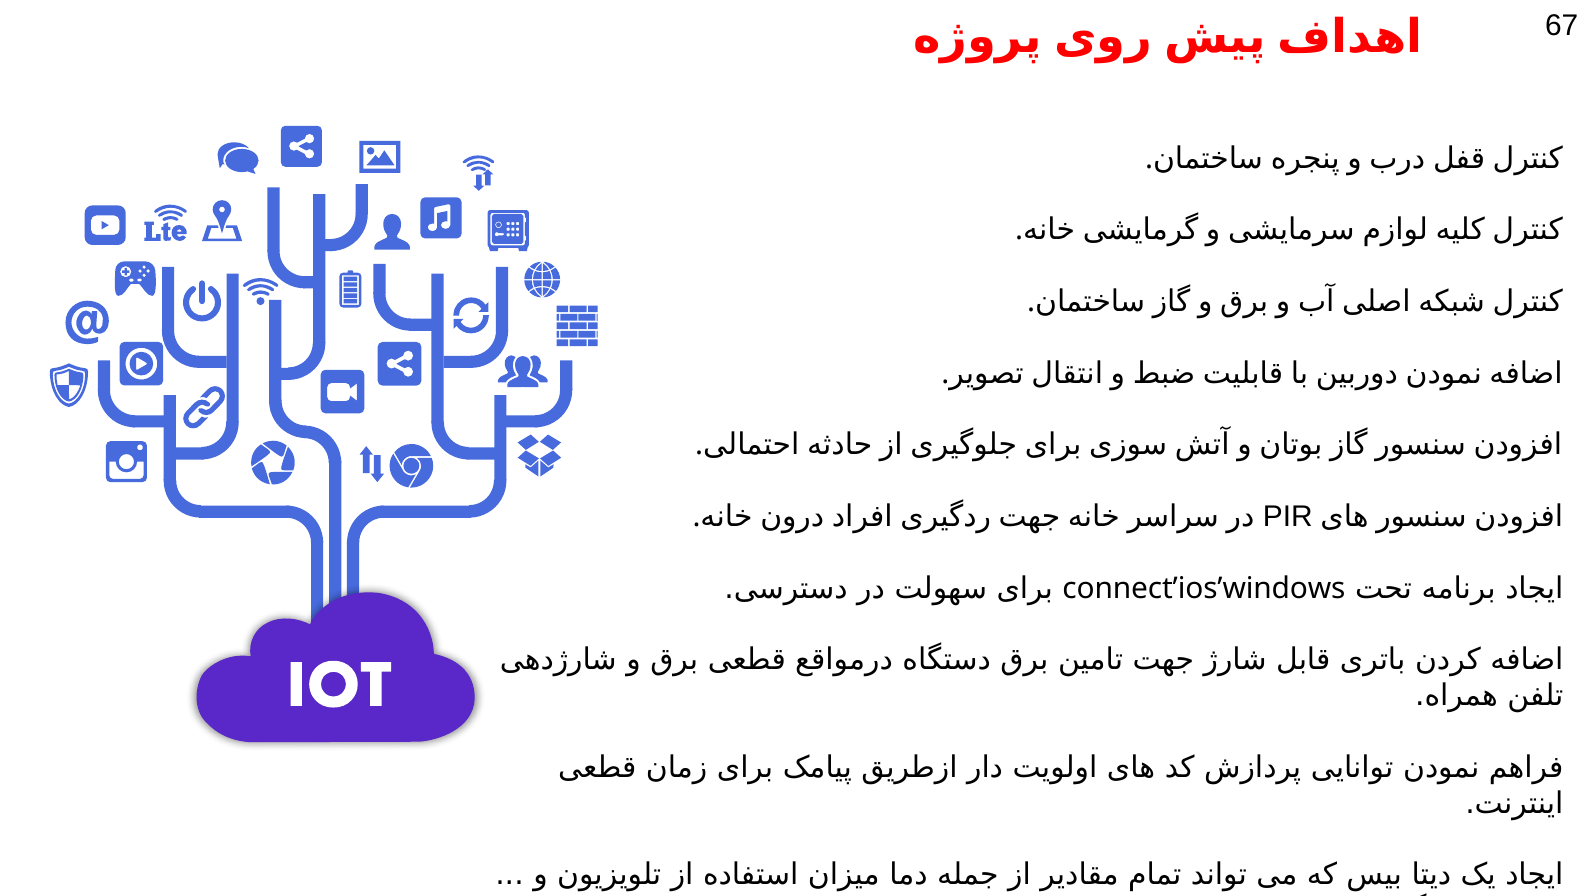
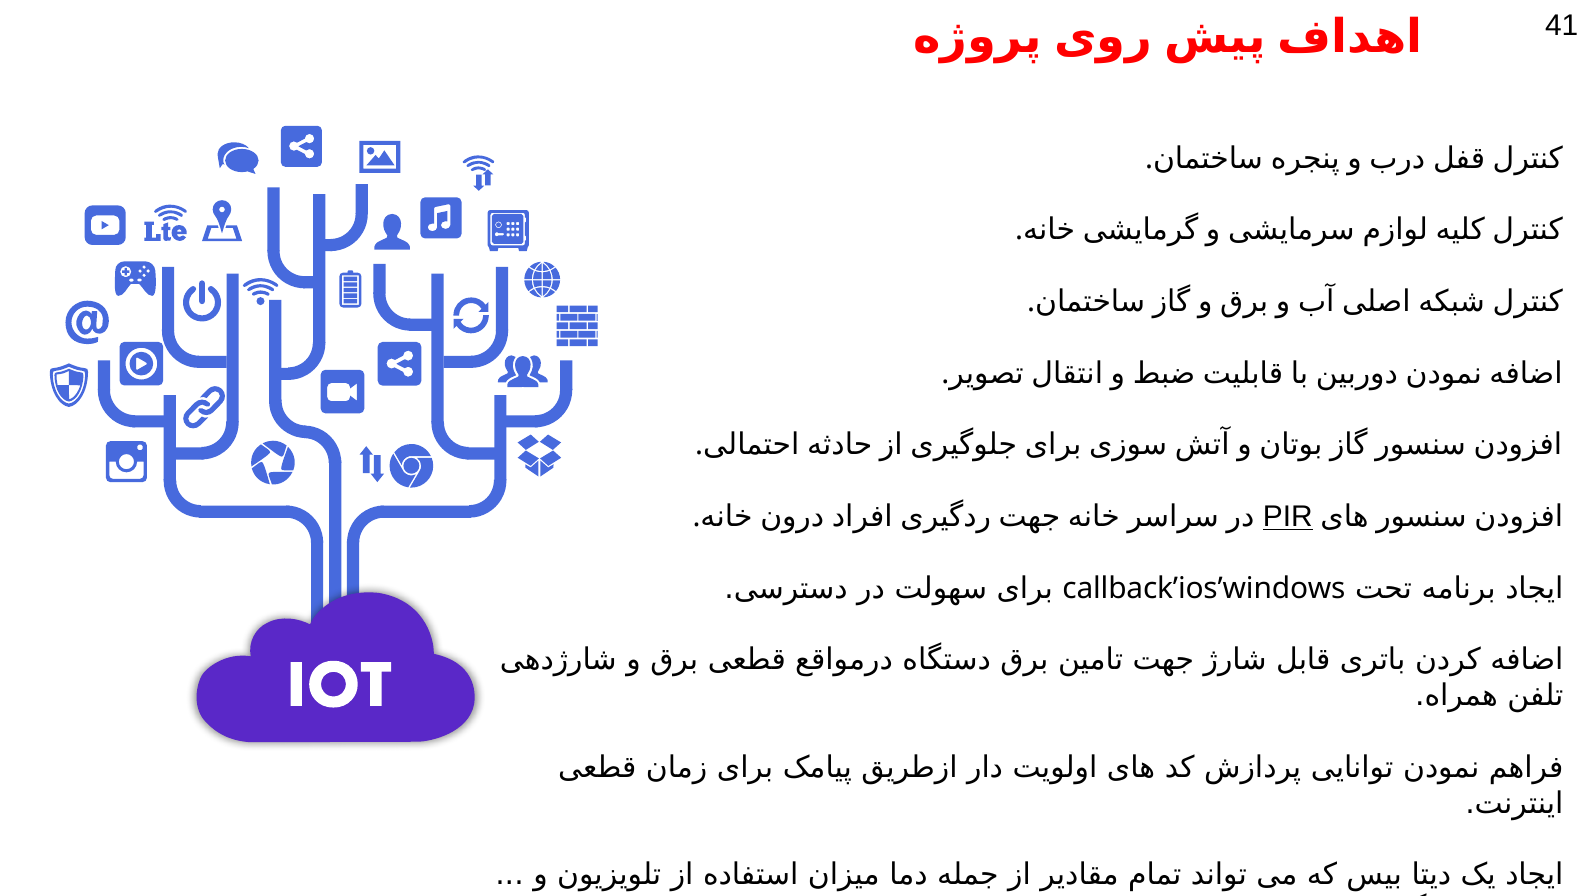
67: 67 -> 41
PIR underline: none -> present
connect’ios’windows: connect’ios’windows -> callback’ios’windows
